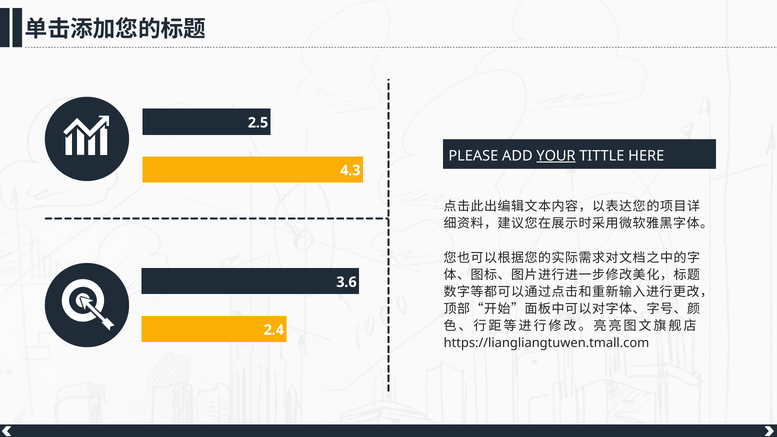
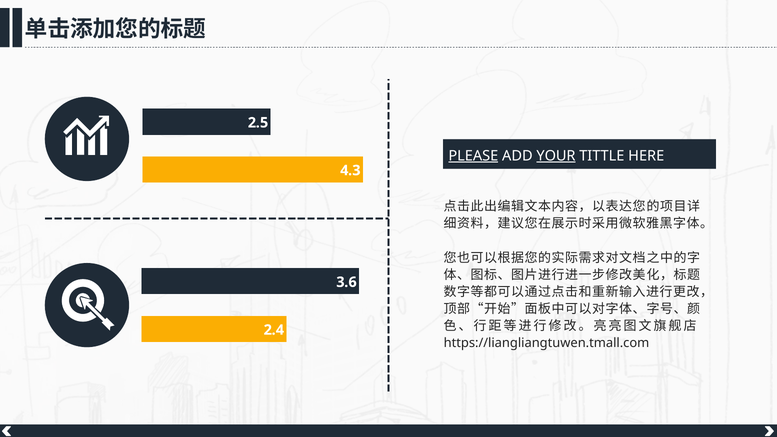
PLEASE underline: none -> present
